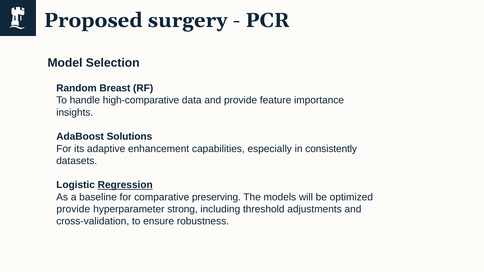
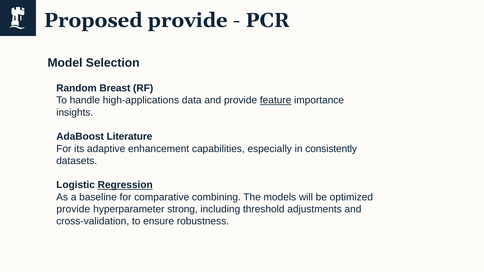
Proposed surgery: surgery -> provide
high-comparative: high-comparative -> high-applications
feature underline: none -> present
Solutions: Solutions -> Literature
preserving: preserving -> combining
